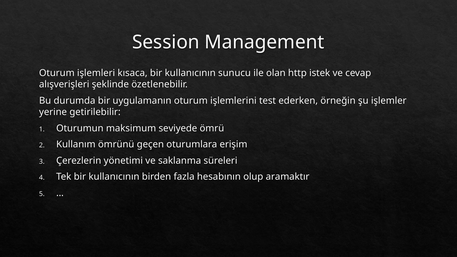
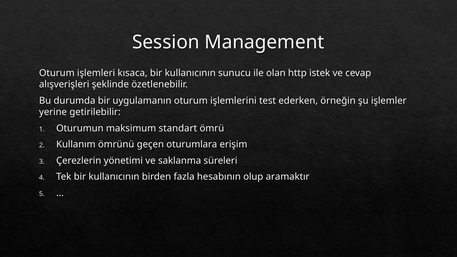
seviyede: seviyede -> standart
